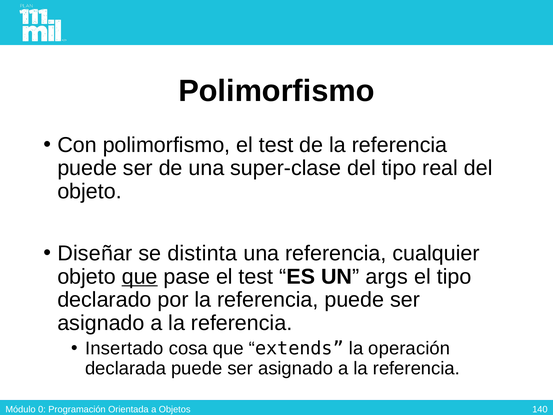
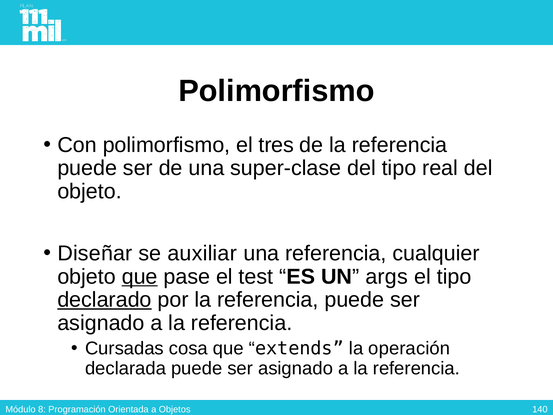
polimorfismo el test: test -> tres
distinta: distinta -> auxiliar
declarado underline: none -> present
Insertado: Insertado -> Cursadas
0: 0 -> 8
